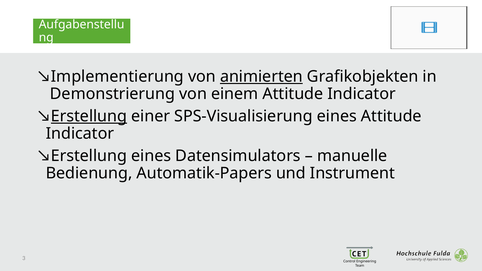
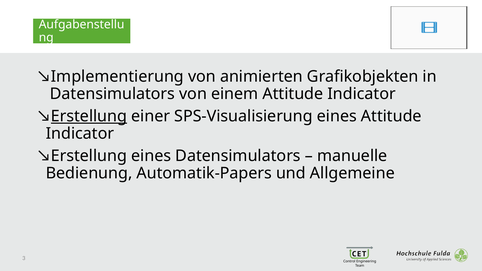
animierten underline: present -> none
Demonstrierung at (112, 94): Demonstrierung -> Datensimulators
Instrument: Instrument -> Allgemeine
